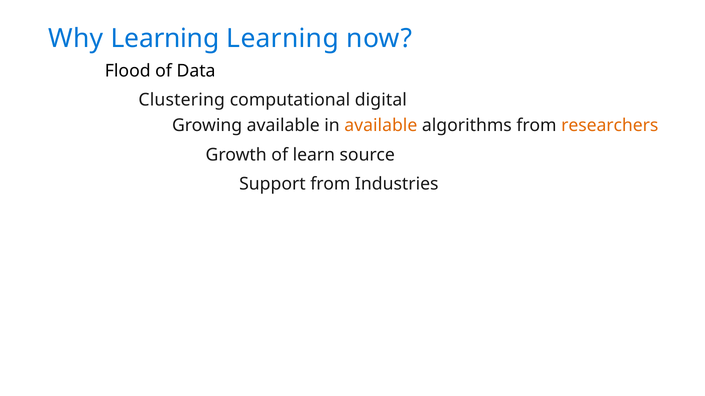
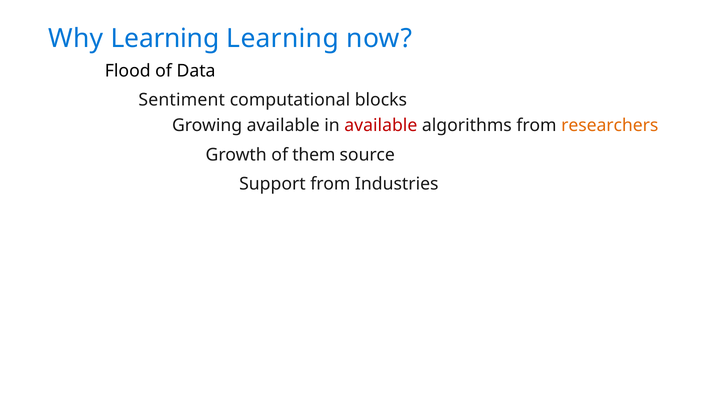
Clustering: Clustering -> Sentiment
digital: digital -> blocks
available at (381, 126) colour: orange -> red
learn: learn -> them
